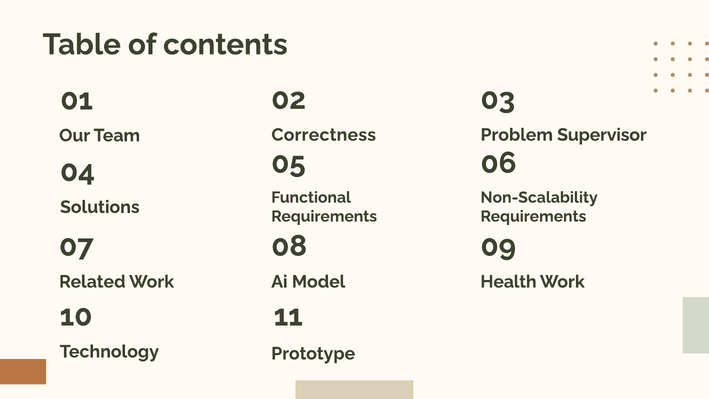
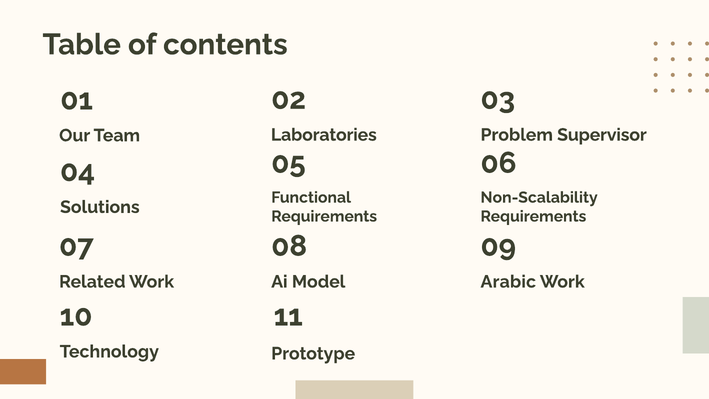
Correctness: Correctness -> Laboratories
Health: Health -> Arabic
